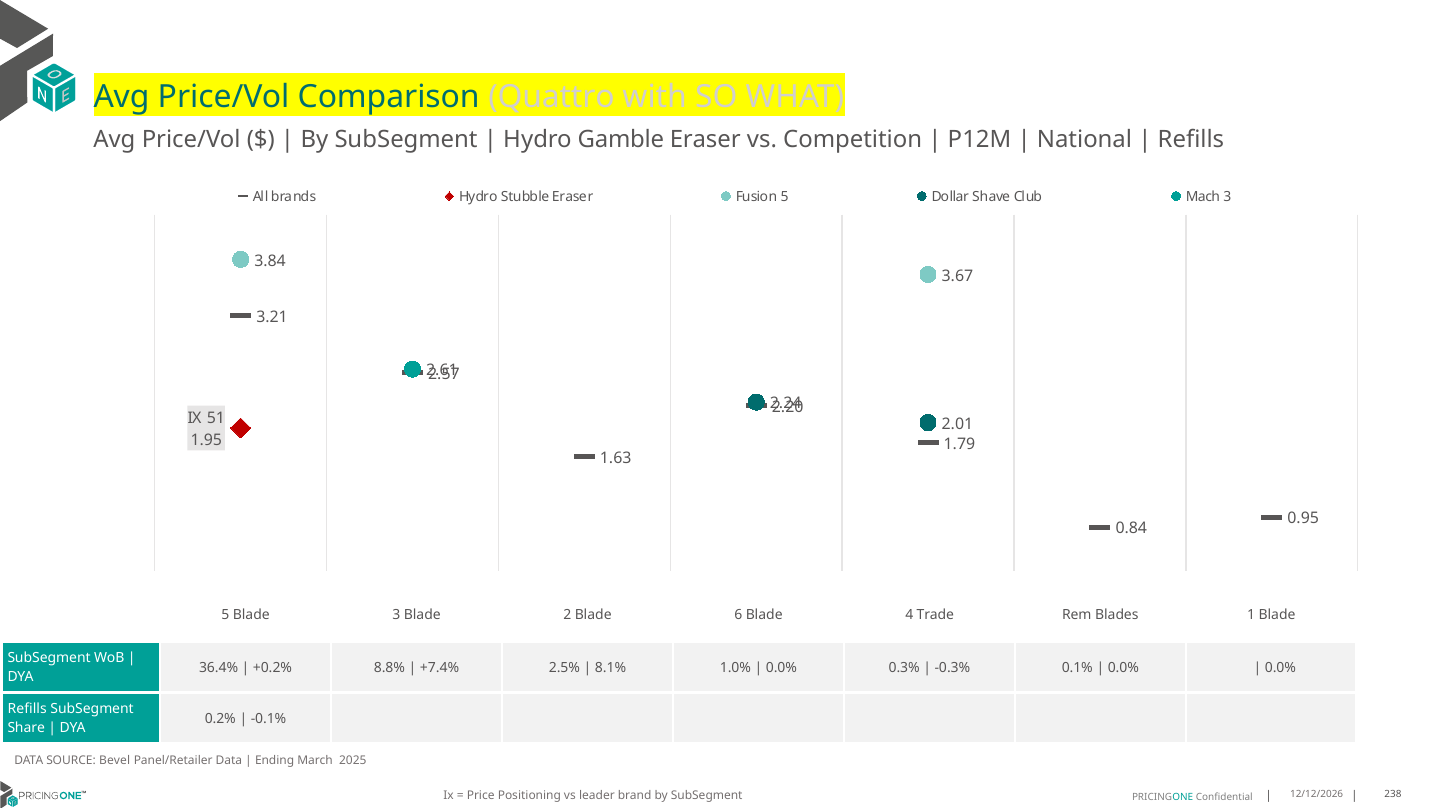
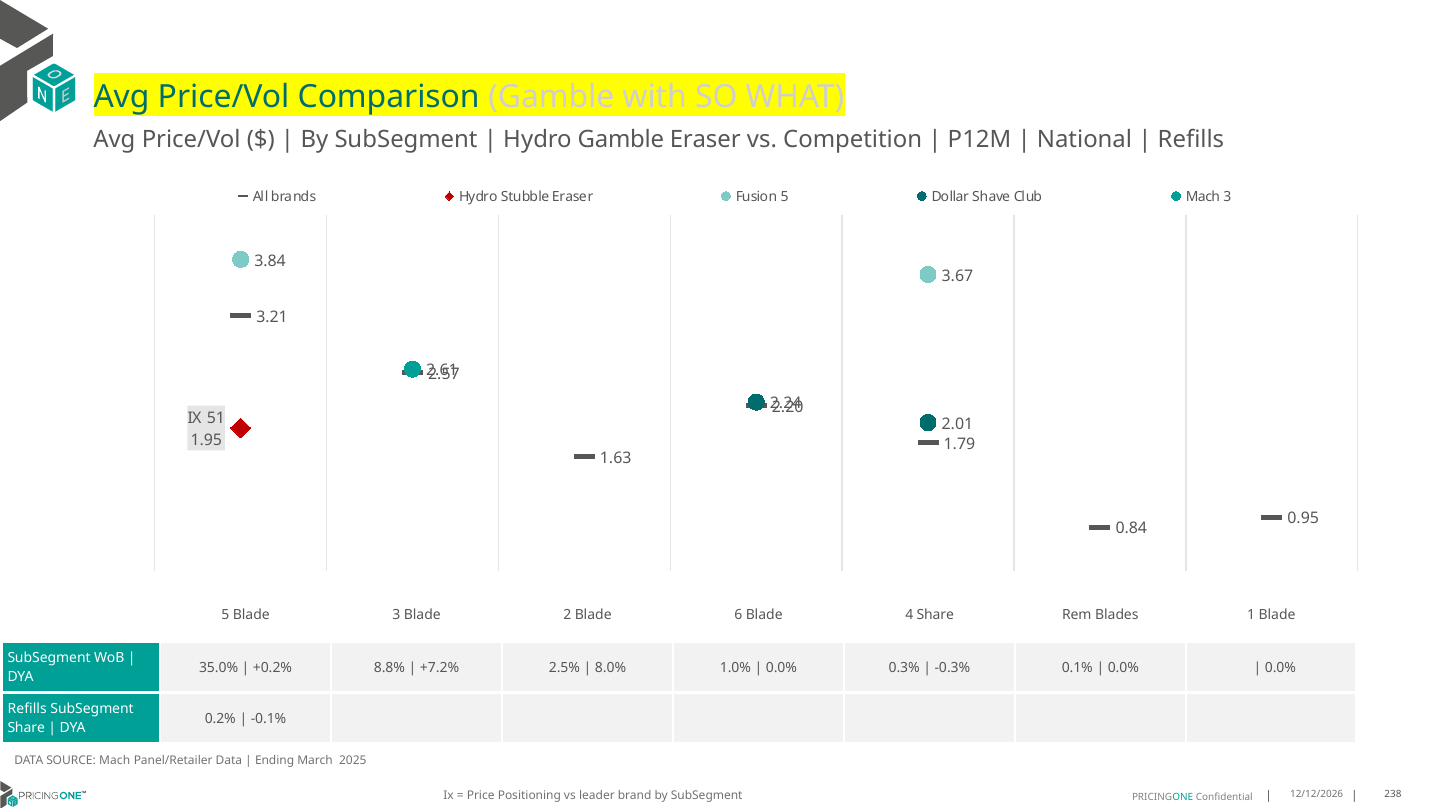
Comparison Quattro: Quattro -> Gamble
4 Trade: Trade -> Share
36.4%: 36.4% -> 35.0%
+7.4%: +7.4% -> +7.2%
8.1%: 8.1% -> 8.0%
SOURCE Bevel: Bevel -> Mach
